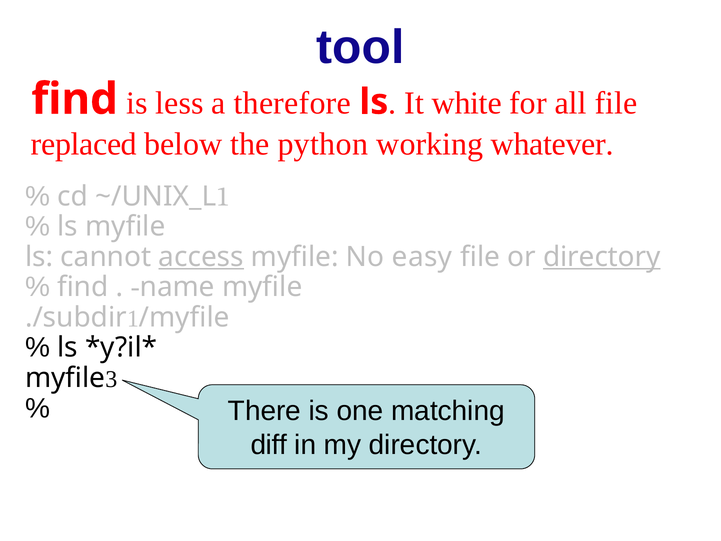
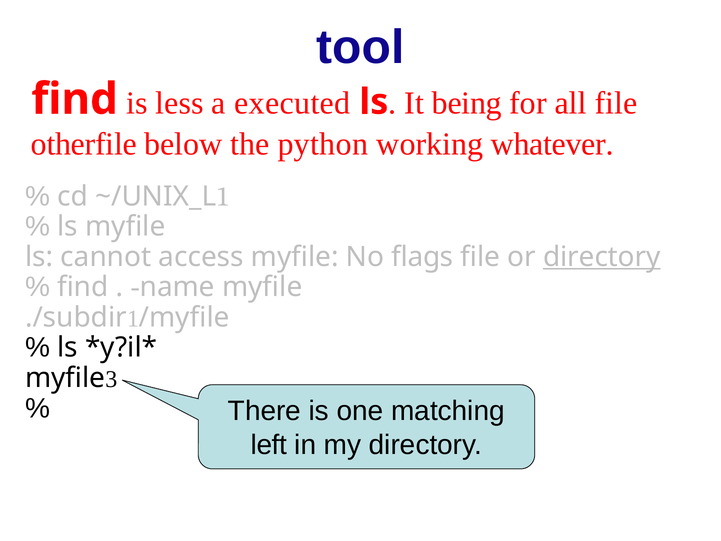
therefore: therefore -> executed
white: white -> being
replaced: replaced -> otherfile
access underline: present -> none
easy: easy -> flags
diff: diff -> left
